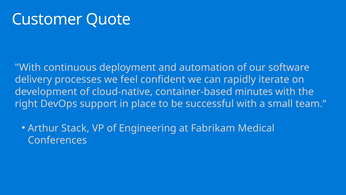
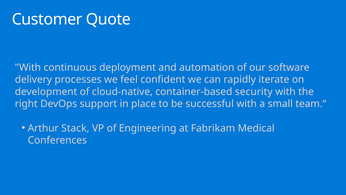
minutes: minutes -> security
